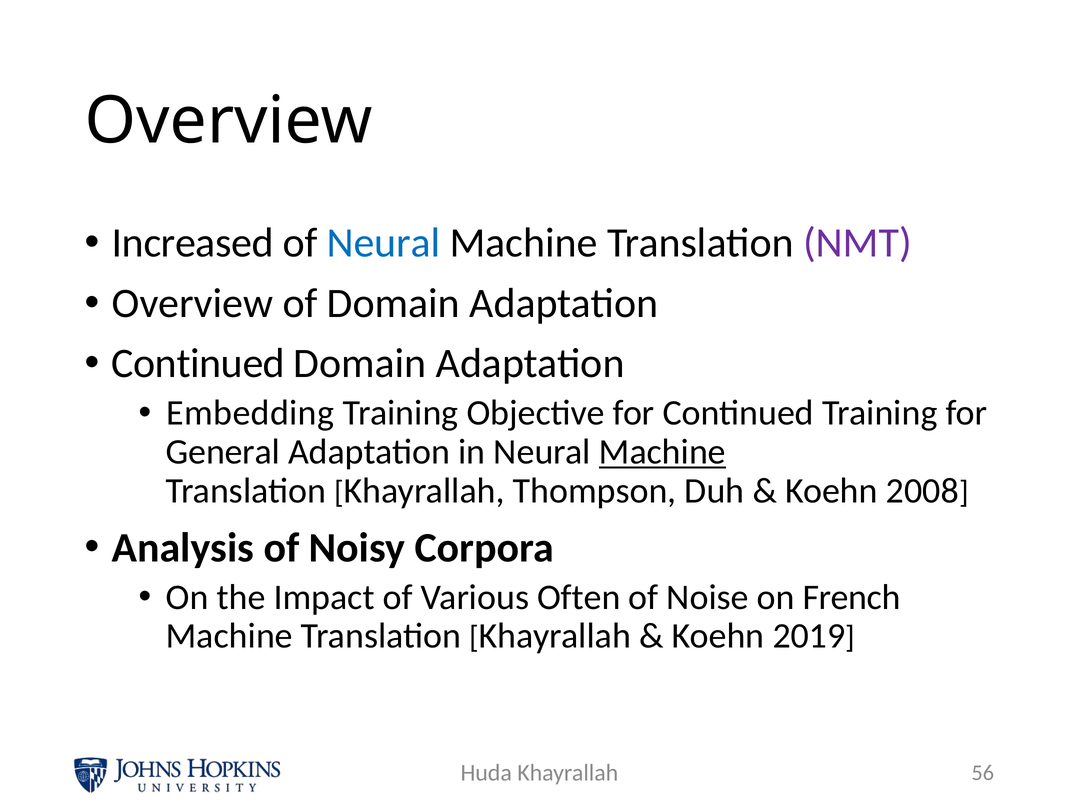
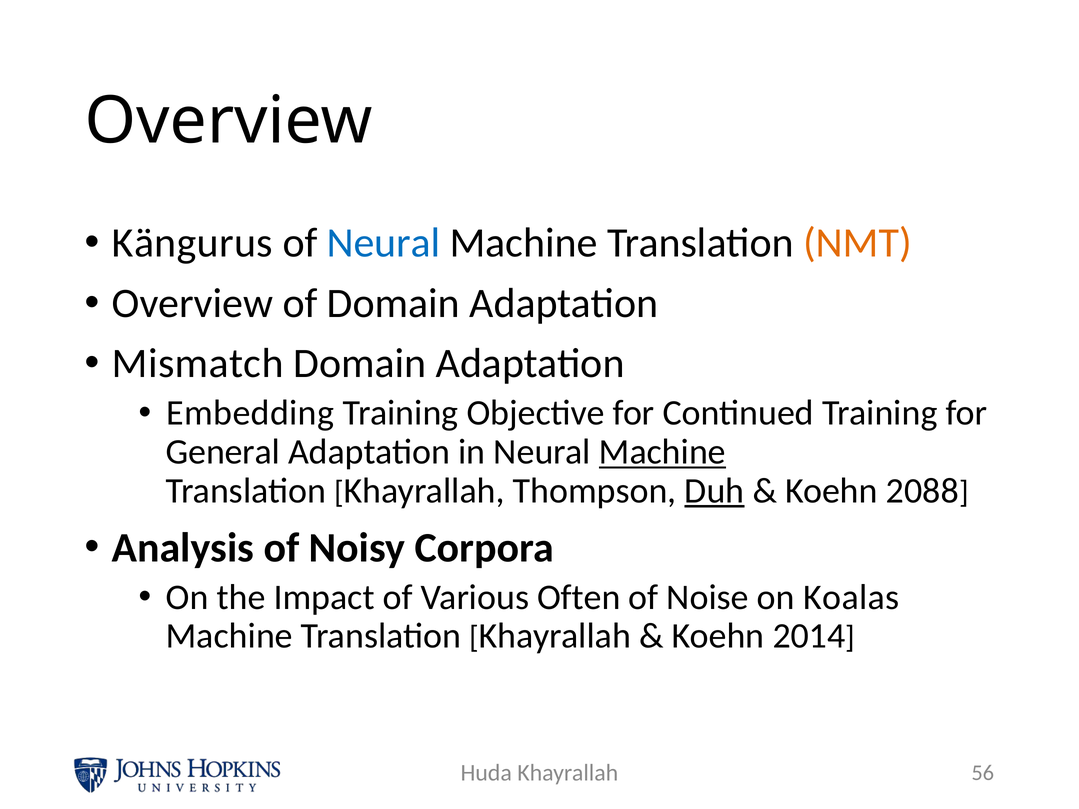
Increased: Increased -> Kängurus
NMT colour: purple -> orange
Continued at (198, 364): Continued -> Mismatch
Duh underline: none -> present
2008: 2008 -> 2088
French: French -> Koalas
2019: 2019 -> 2014
